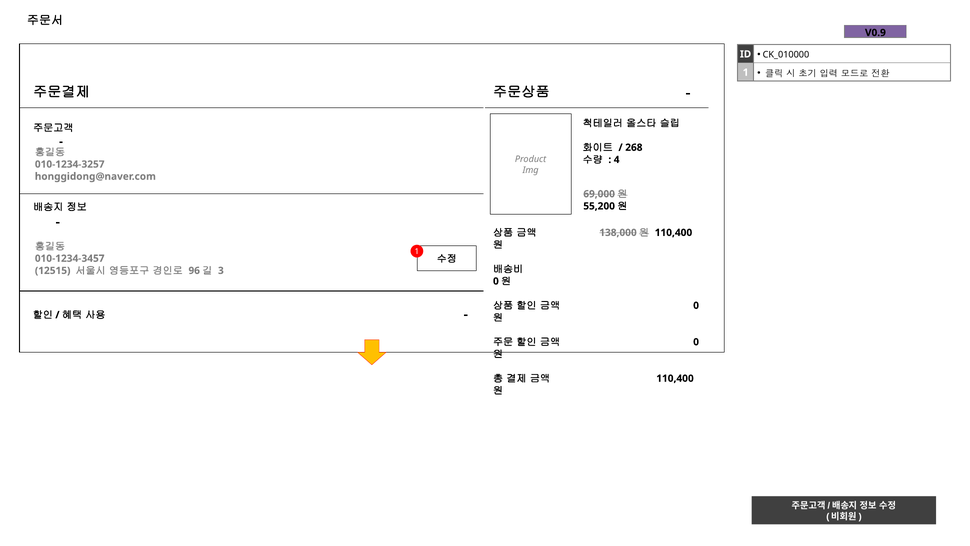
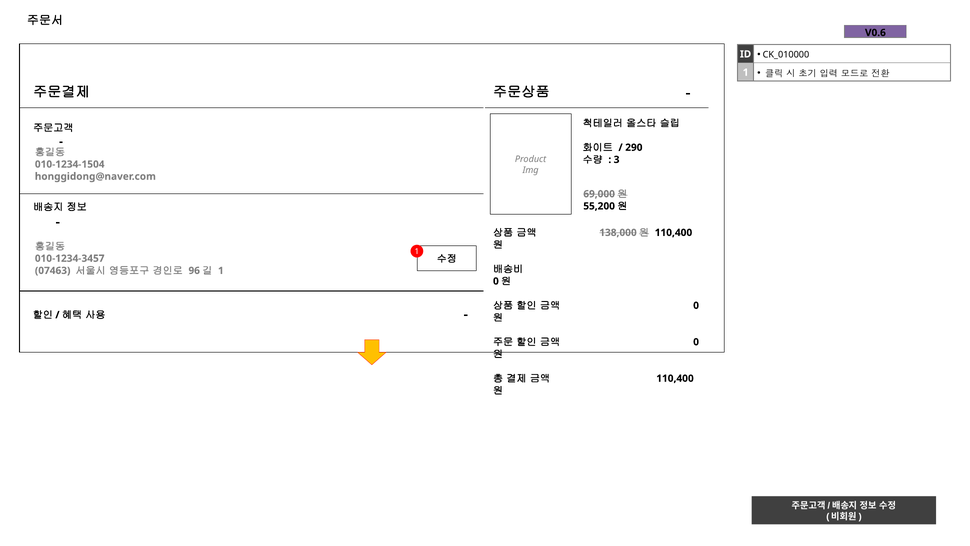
V0.9: V0.9 -> V0.6
268: 268 -> 290
4: 4 -> 3
010-1234-3257: 010-1234-3257 -> 010-1234-1504
12515: 12515 -> 07463
3 at (221, 270): 3 -> 1
